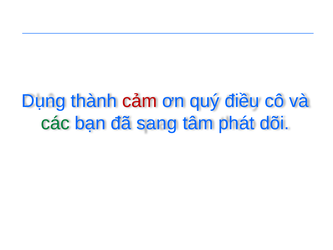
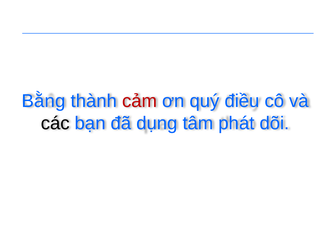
Dụng: Dụng -> Bằng
các colour: green -> black
sang: sang -> dụng
